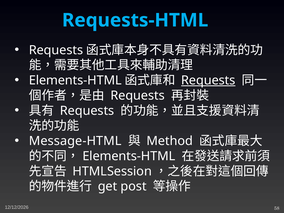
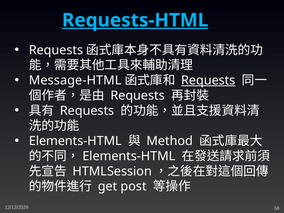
Requests-HTML underline: none -> present
Elements-HTML at (75, 80): Elements-HTML -> Message-HTML
Message-HTML at (75, 141): Message-HTML -> Elements-HTML
